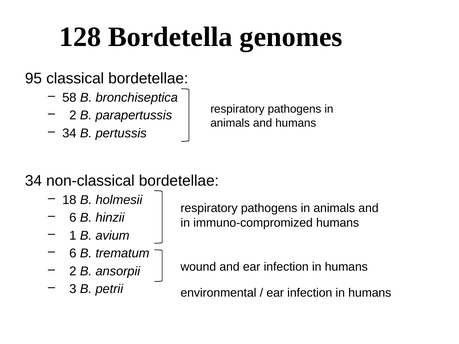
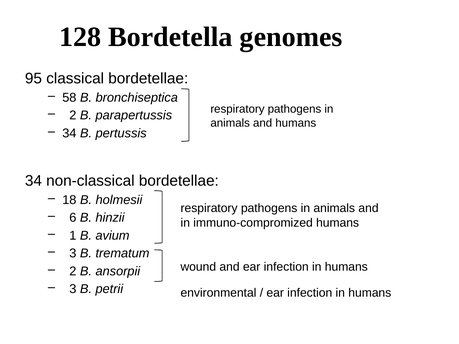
6 at (73, 254): 6 -> 3
